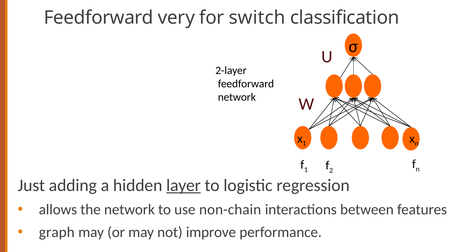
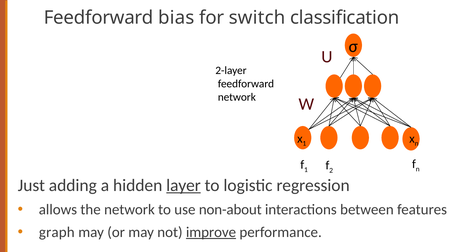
very: very -> bias
non-chain: non-chain -> non-about
improve underline: none -> present
